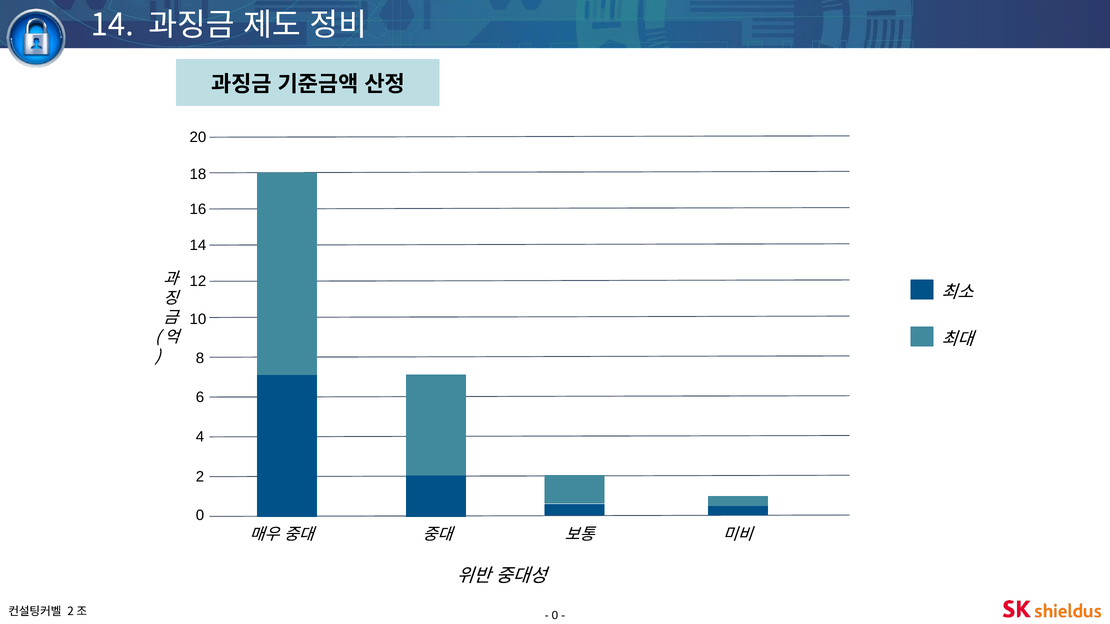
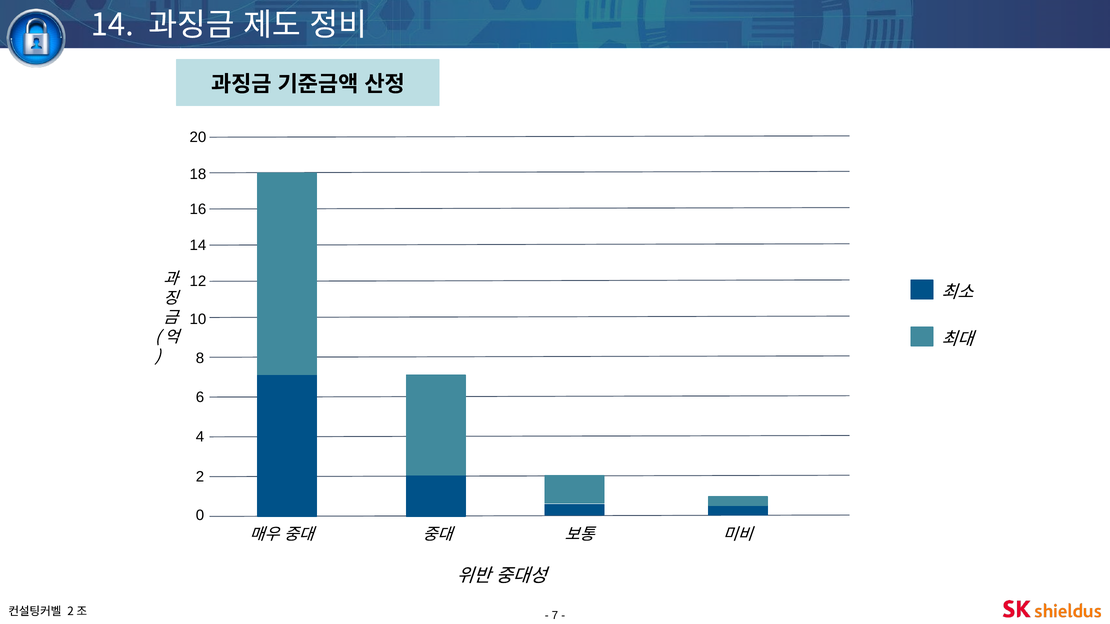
0 at (555, 616): 0 -> 7
